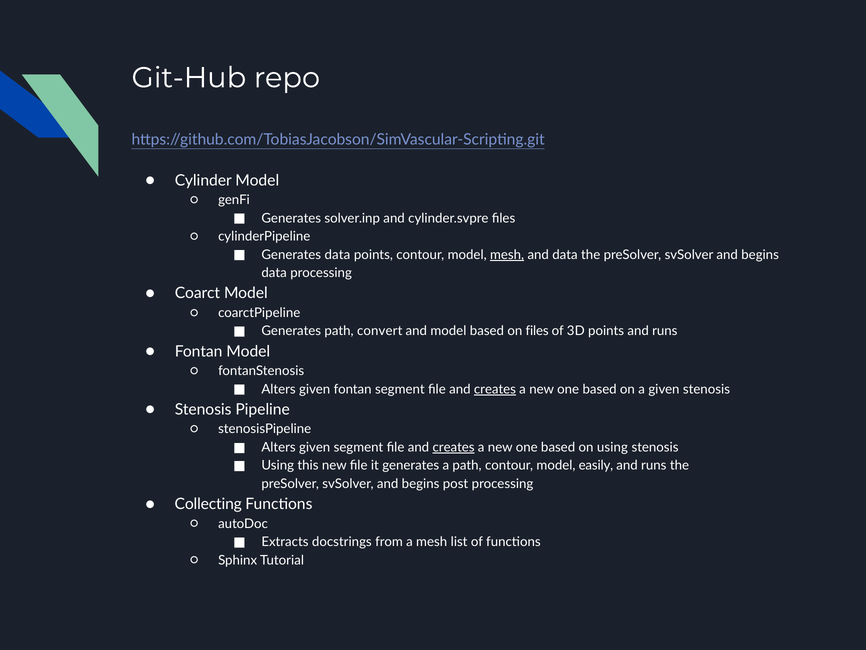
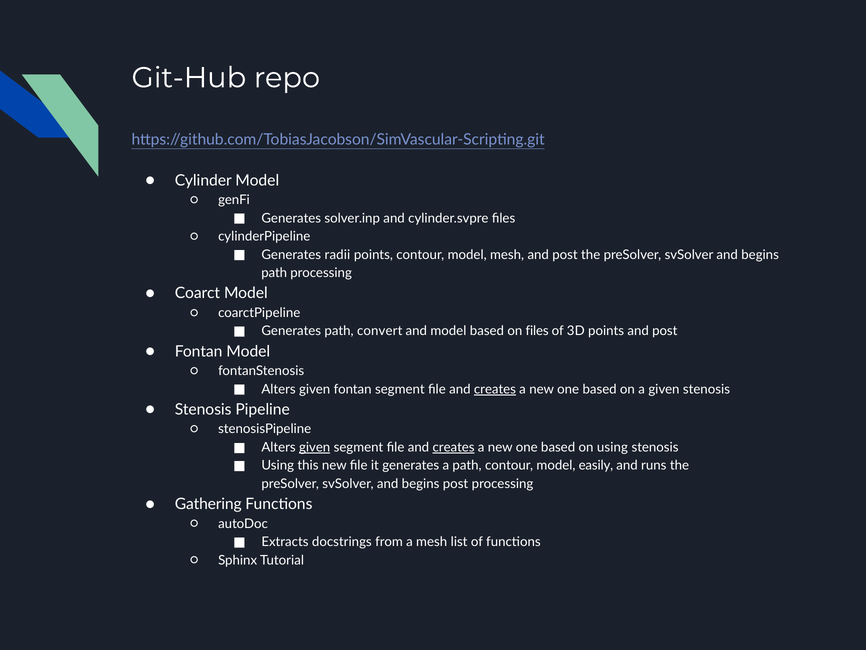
Generates data: data -> radii
mesh at (507, 255) underline: present -> none
data at (565, 255): data -> post
data at (274, 273): data -> path
points and runs: runs -> post
given at (315, 447) underline: none -> present
Collecting: Collecting -> Gathering
